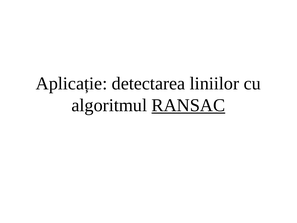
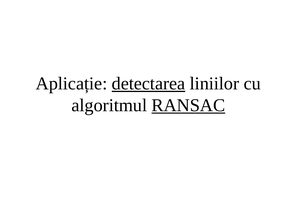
detectarea underline: none -> present
